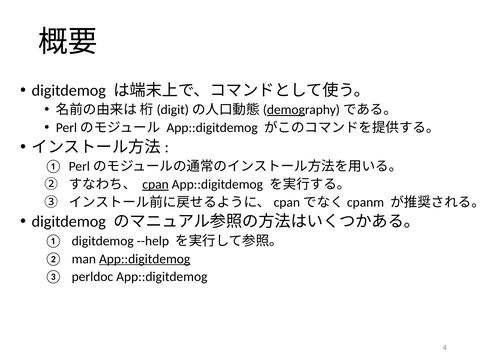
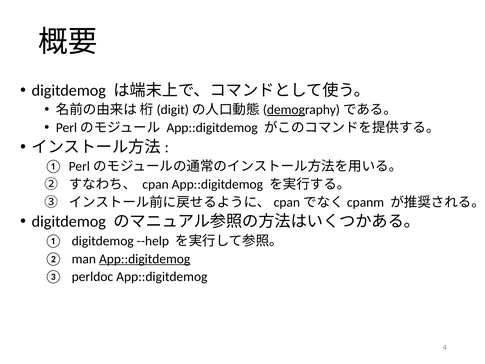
cpan underline: present -> none
